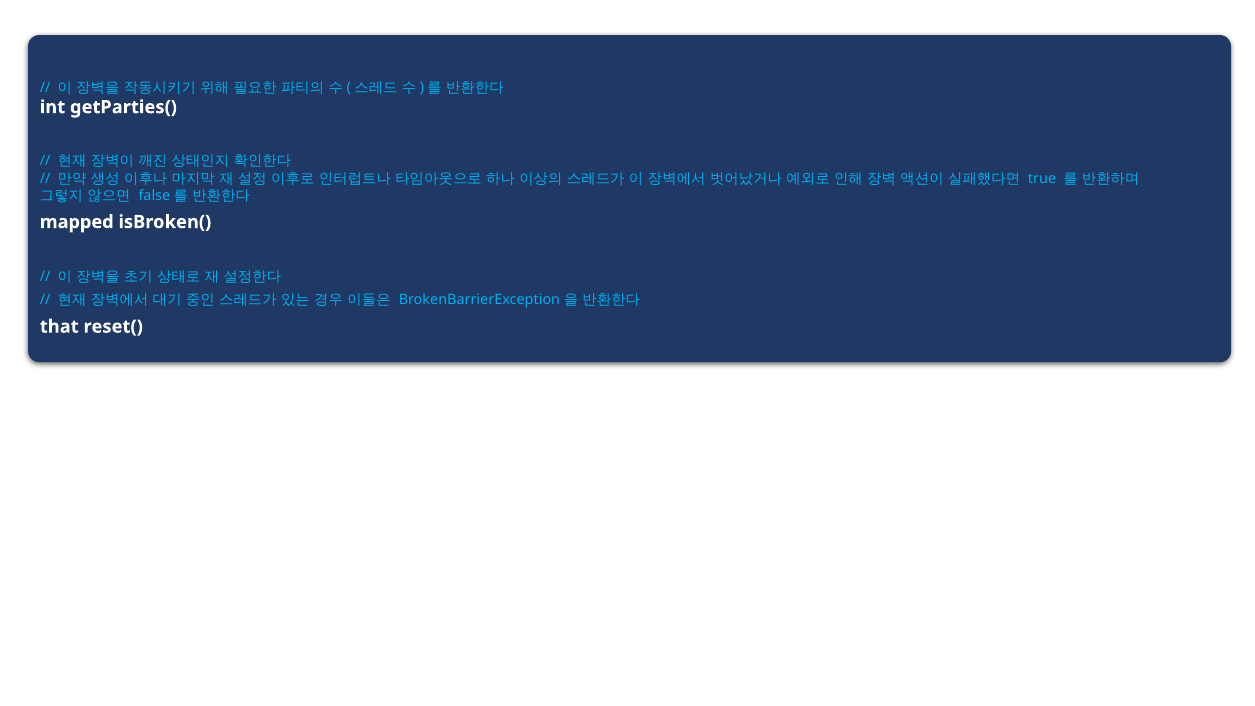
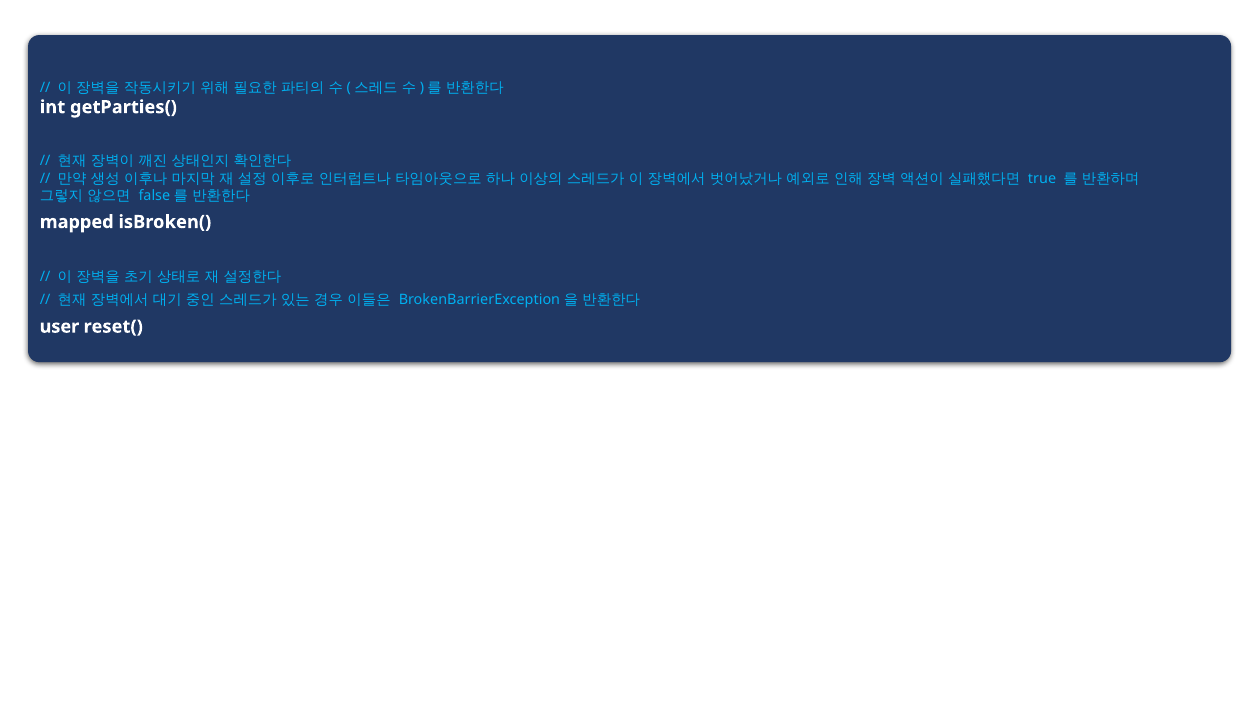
that: that -> user
